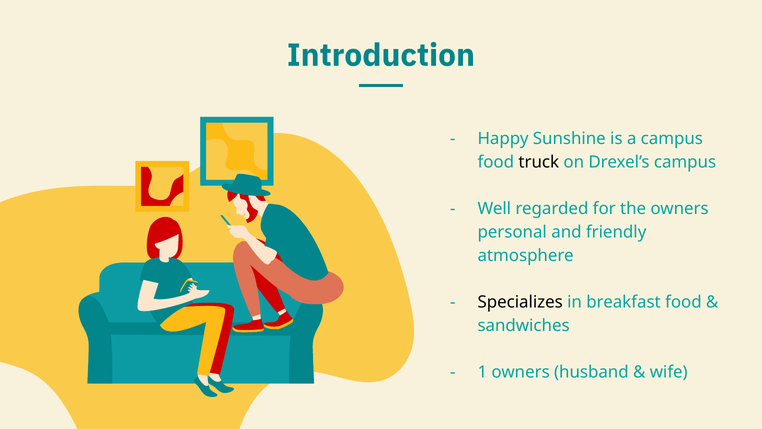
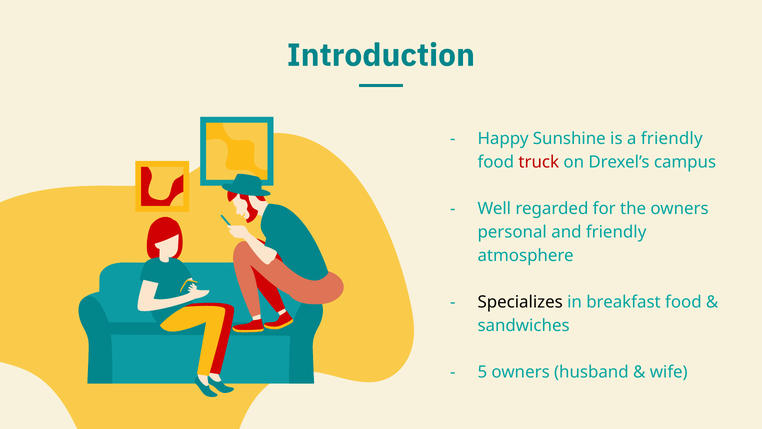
a campus: campus -> friendly
truck colour: black -> red
1: 1 -> 5
